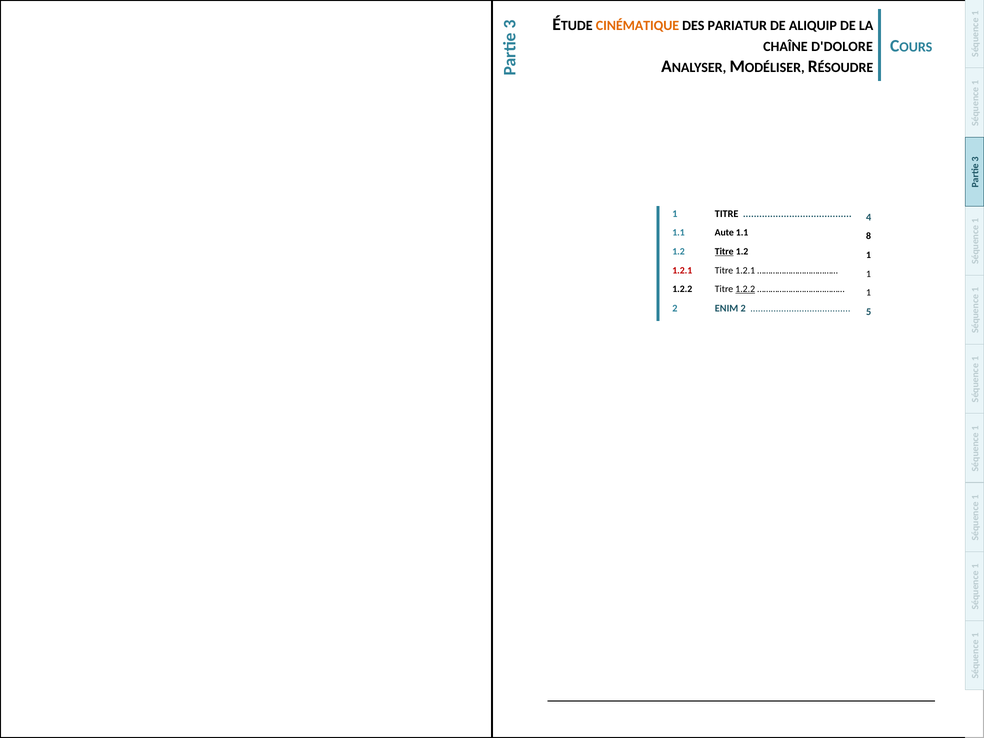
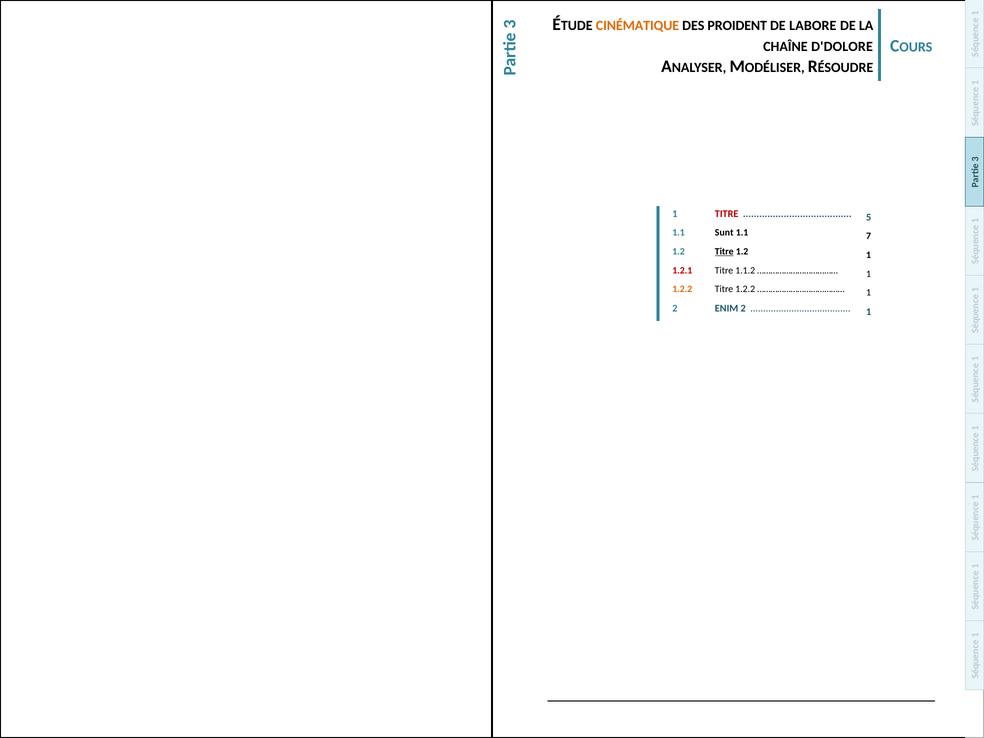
PARIATUR: PARIATUR -> PROIDENT
ALIQUIP: ALIQUIP -> LABORE
TITRE at (727, 214) colour: black -> red
4: 4 -> 5
Aute: Aute -> Sunt
8: 8 -> 7
Titre 1.2.1: 1.2.1 -> 1.1.2
1.2.2 at (682, 289) colour: black -> orange
1.2.2 at (745, 289) underline: present -> none
5 at (869, 312): 5 -> 1
